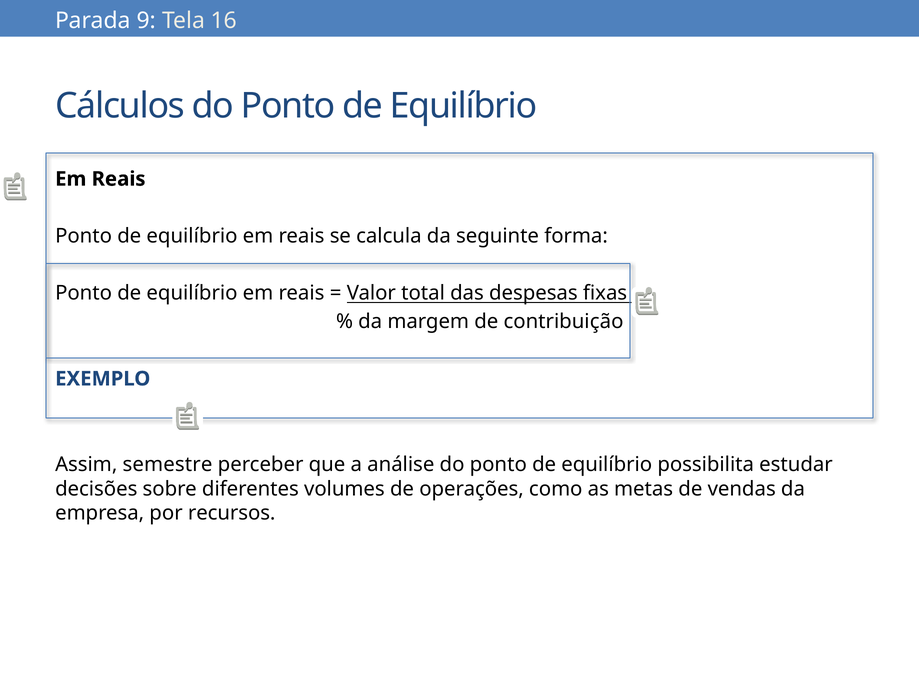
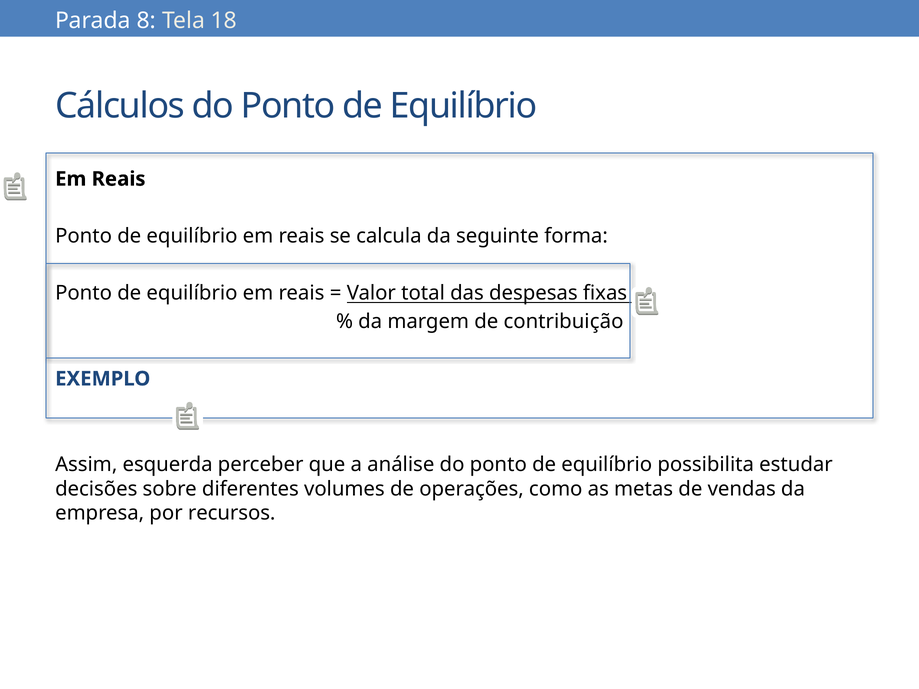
9: 9 -> 8
16: 16 -> 18
semestre: semestre -> esquerda
